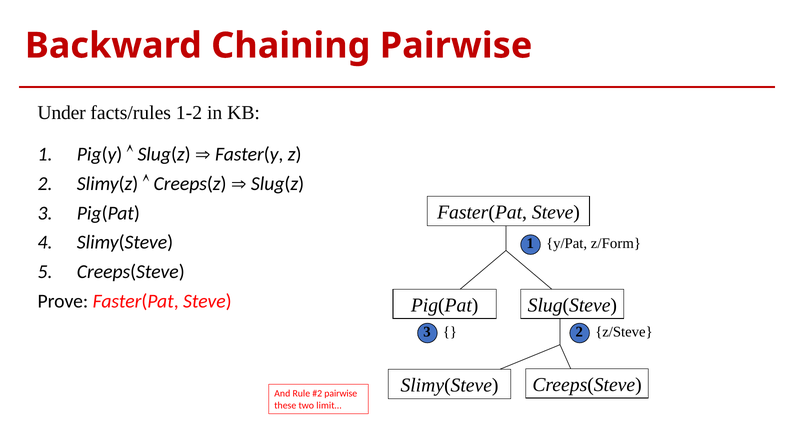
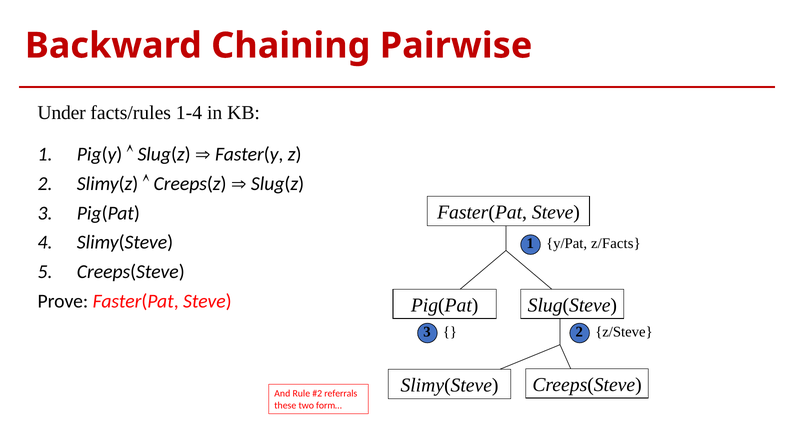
1-2: 1-2 -> 1-4
z/Form: z/Form -> z/Facts
pairwise at (341, 394): pairwise -> referrals
limit…: limit… -> form…
